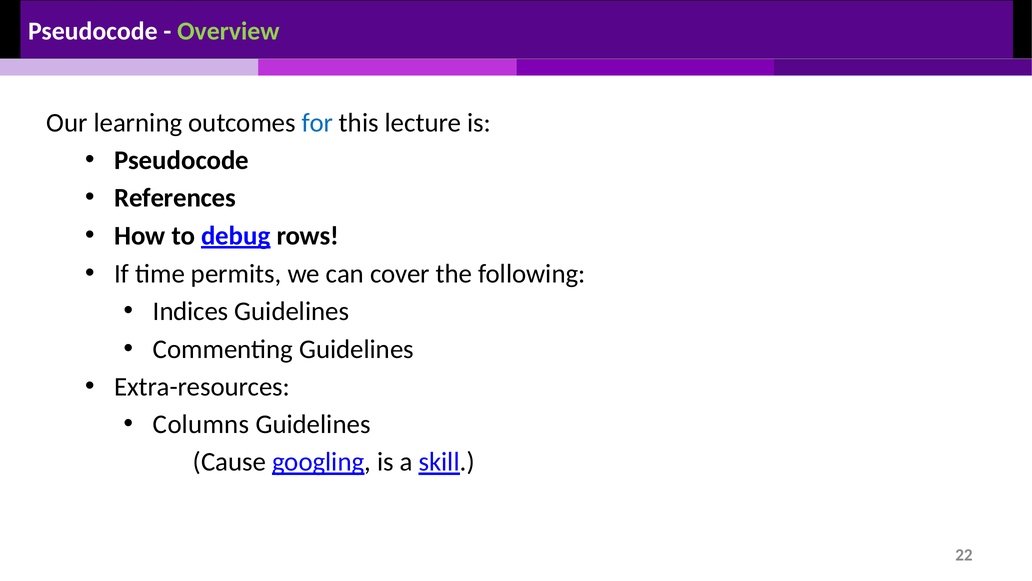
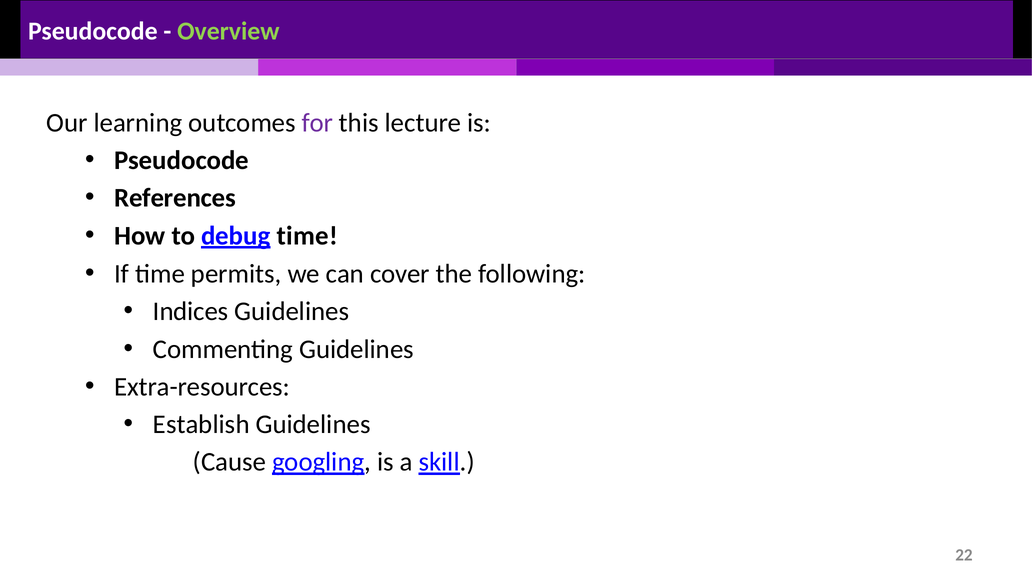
for colour: blue -> purple
debug rows: rows -> time
Columns: Columns -> Establish
